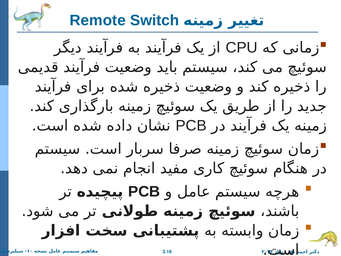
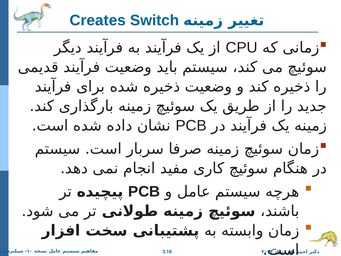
Remote: Remote -> Creates
